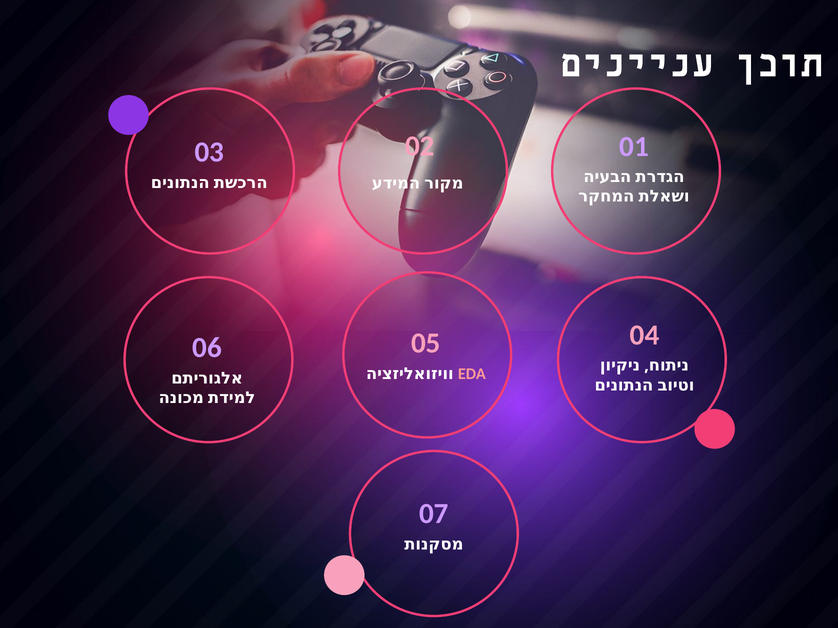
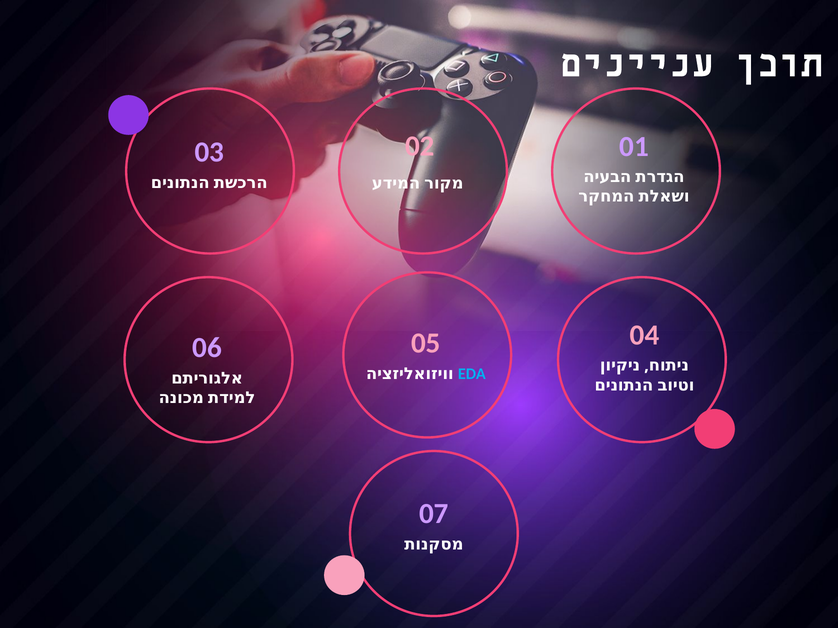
EDA colour: pink -> light blue
